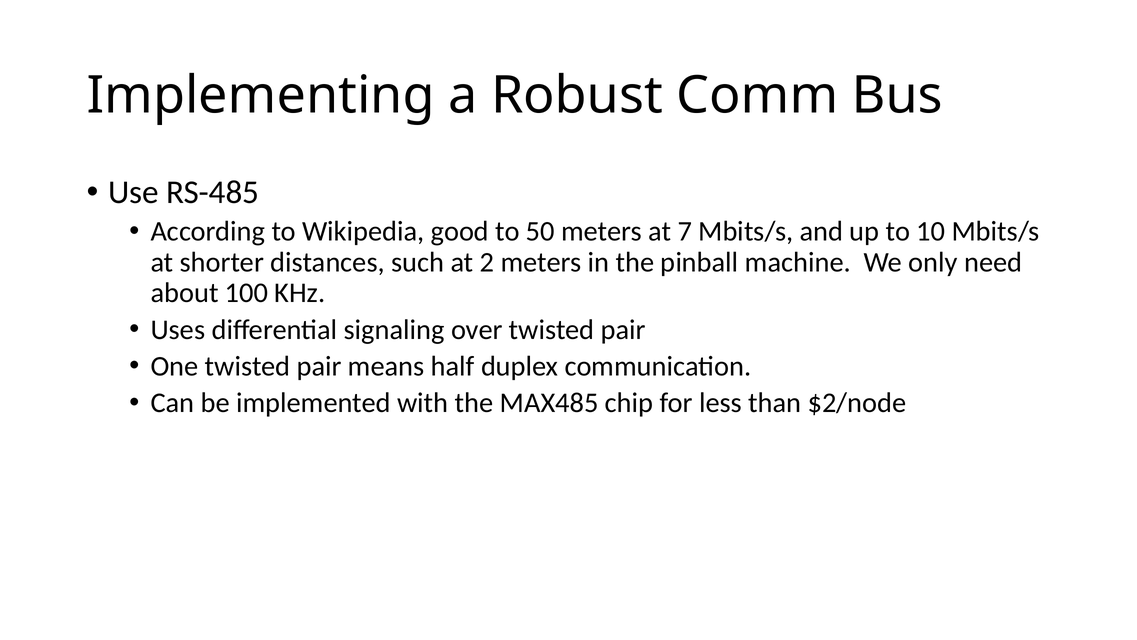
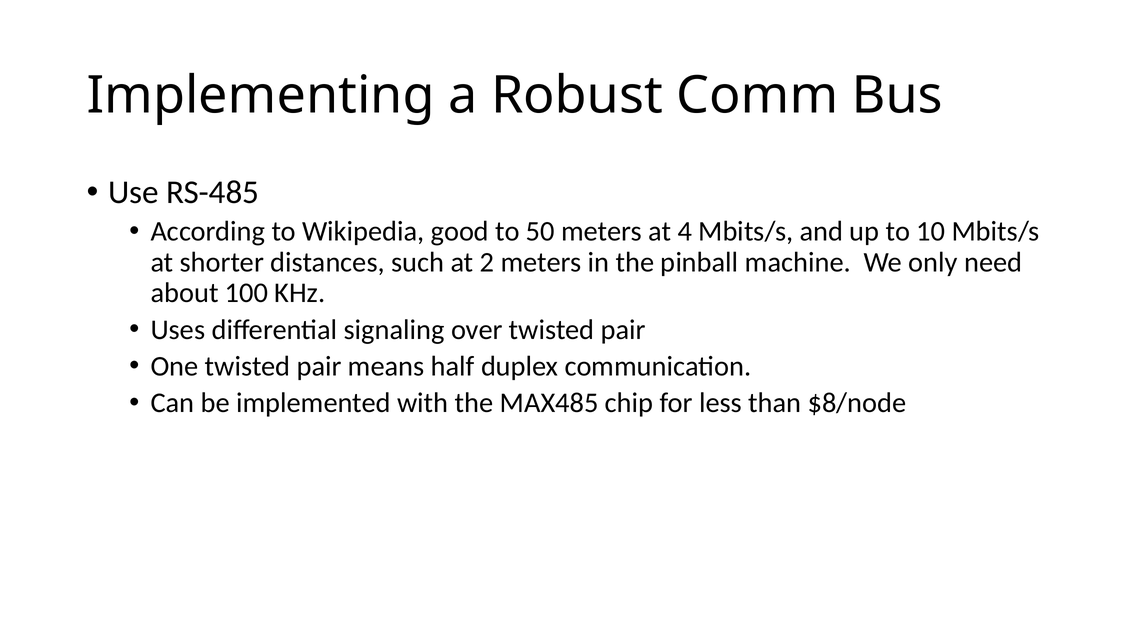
7: 7 -> 4
$2/node: $2/node -> $8/node
